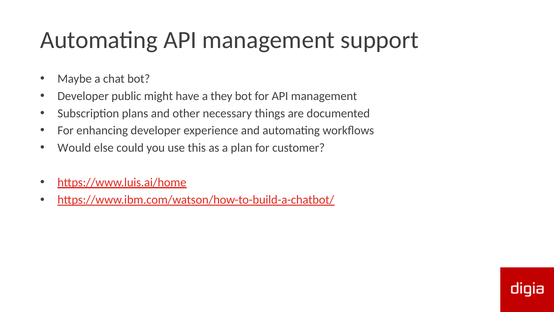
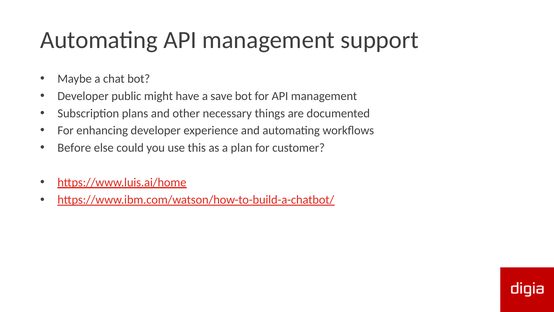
they: they -> save
Would: Would -> Before
